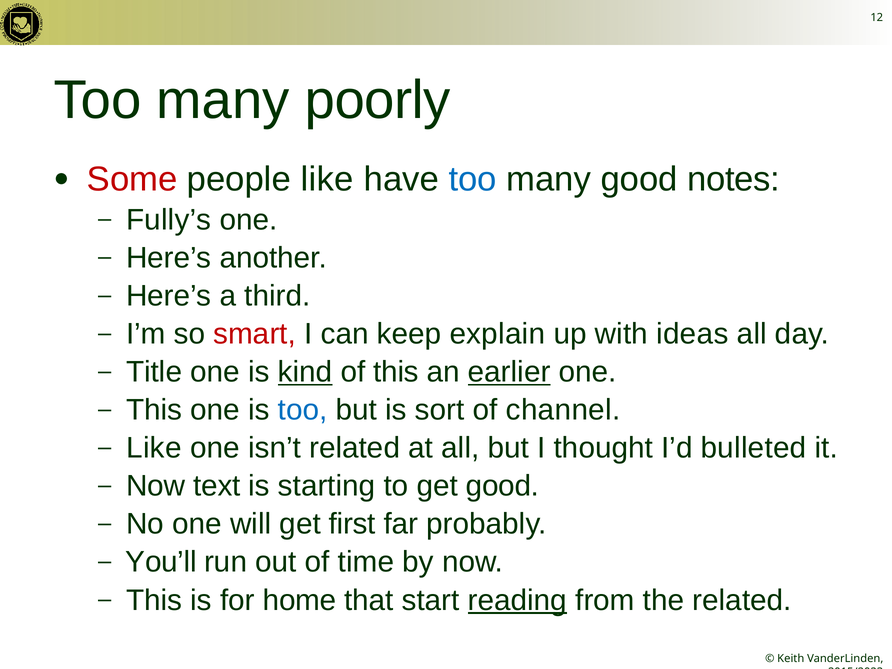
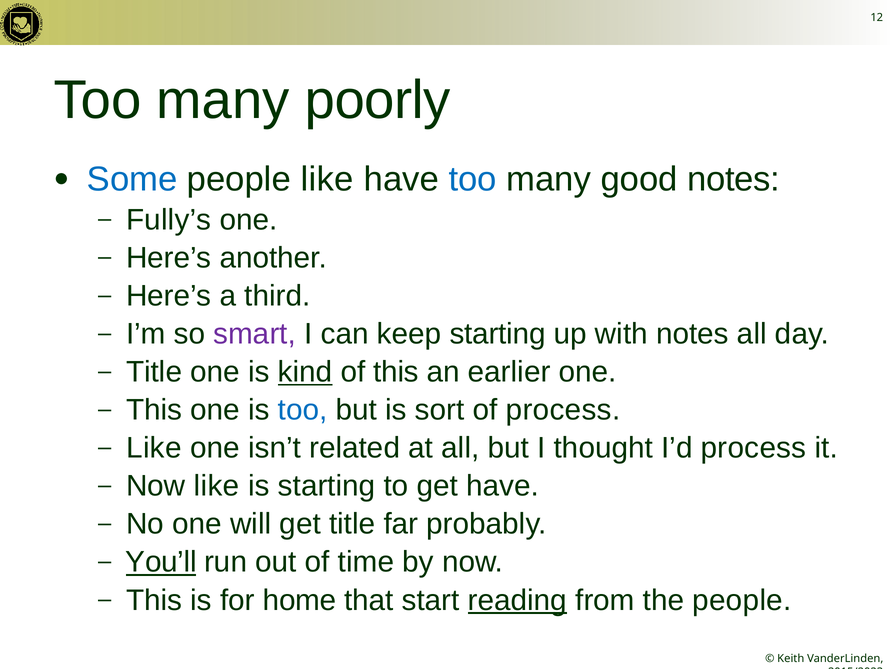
Some colour: red -> blue
smart colour: red -> purple
keep explain: explain -> starting
with ideas: ideas -> notes
earlier underline: present -> none
of channel: channel -> process
I’d bulleted: bulleted -> process
Now text: text -> like
get good: good -> have
get first: first -> title
You’ll underline: none -> present
the related: related -> people
